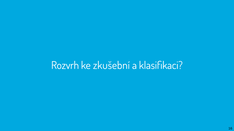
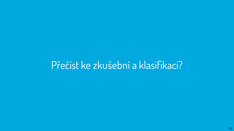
Rozvrh: Rozvrh -> Přečíst
